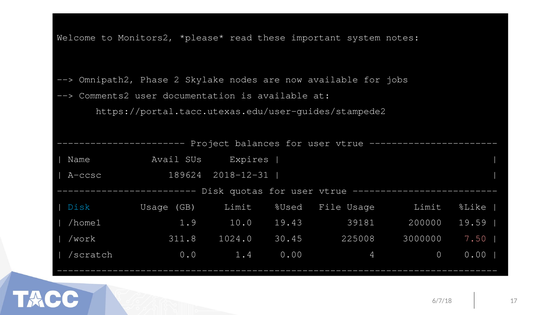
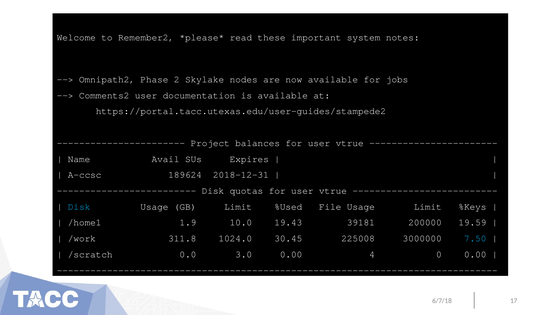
Monitors2: Monitors2 -> Remember2
%Like: %Like -> %Keys
7.50 colour: pink -> light blue
1.4: 1.4 -> 3.0
